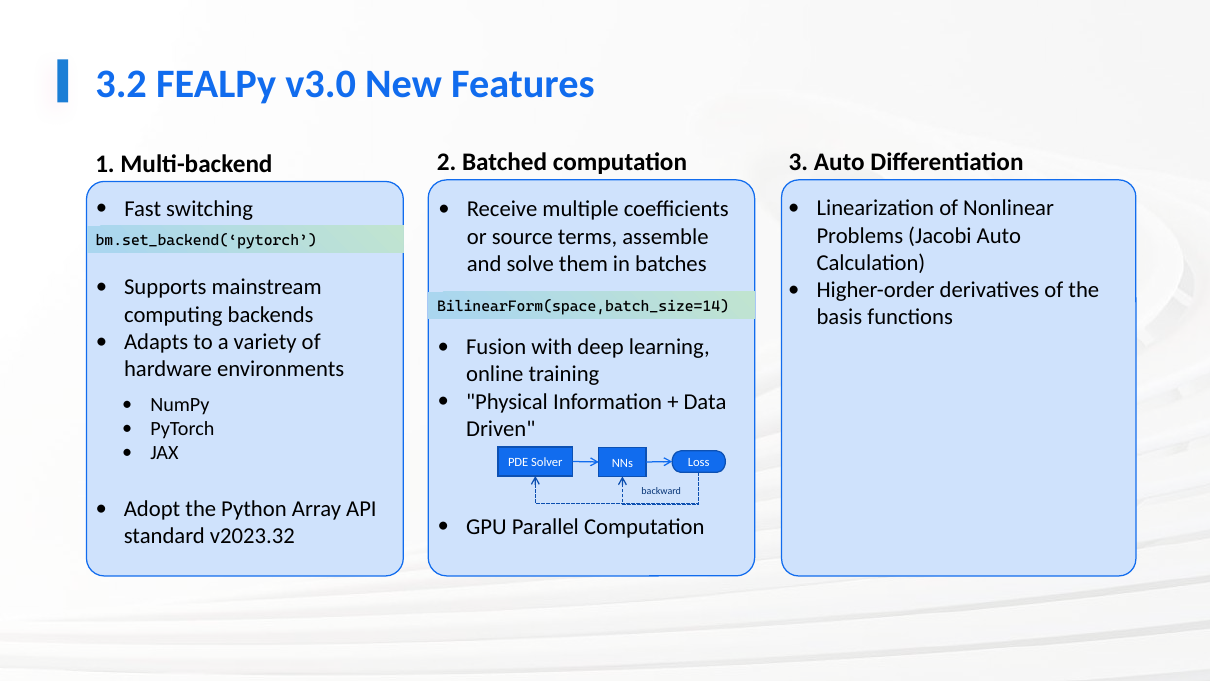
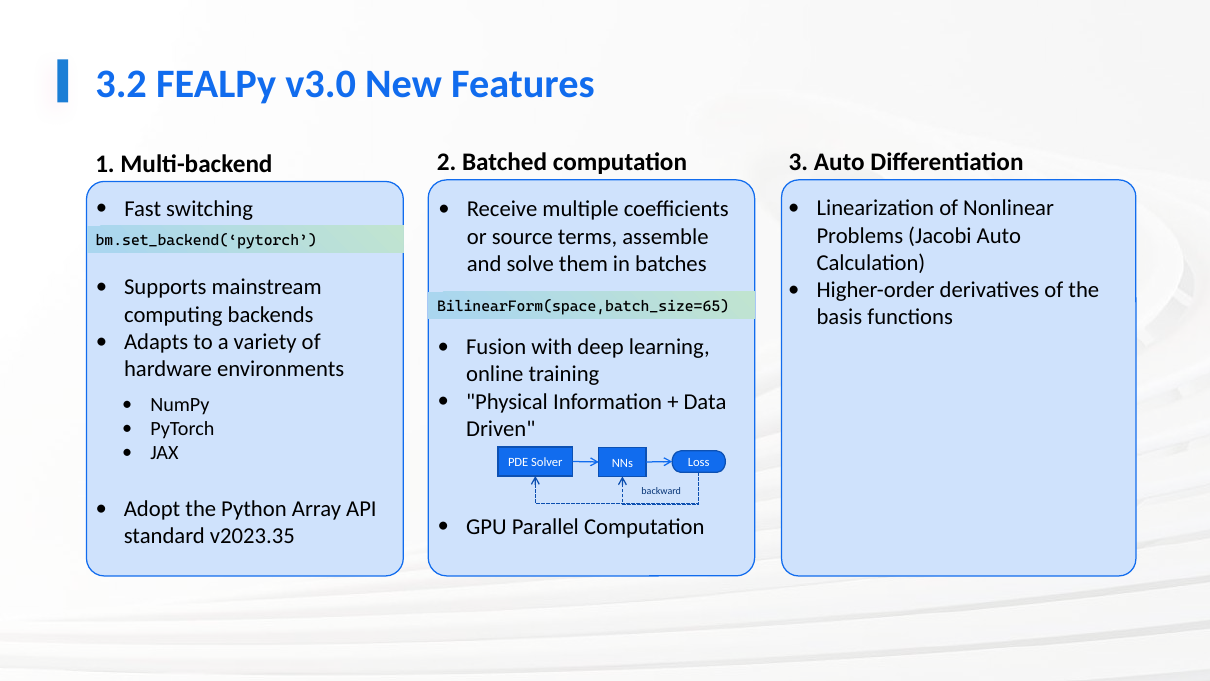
BilinearForm(space,batch_size=14: BilinearForm(space,batch_size=14 -> BilinearForm(space,batch_size=65
v2023.32: v2023.32 -> v2023.35
